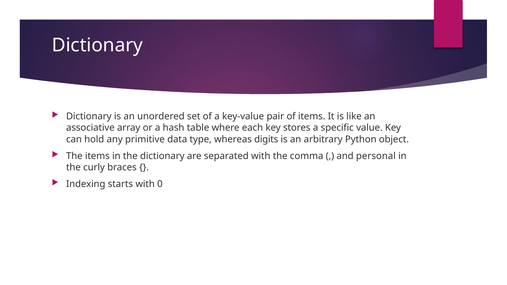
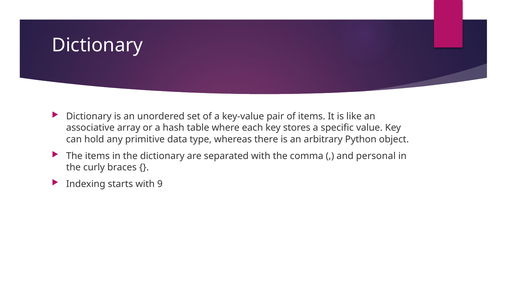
digits: digits -> there
0: 0 -> 9
